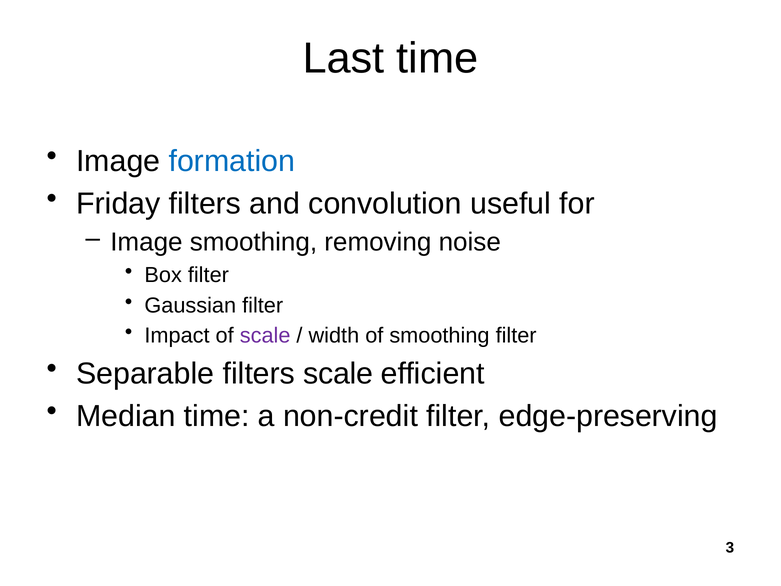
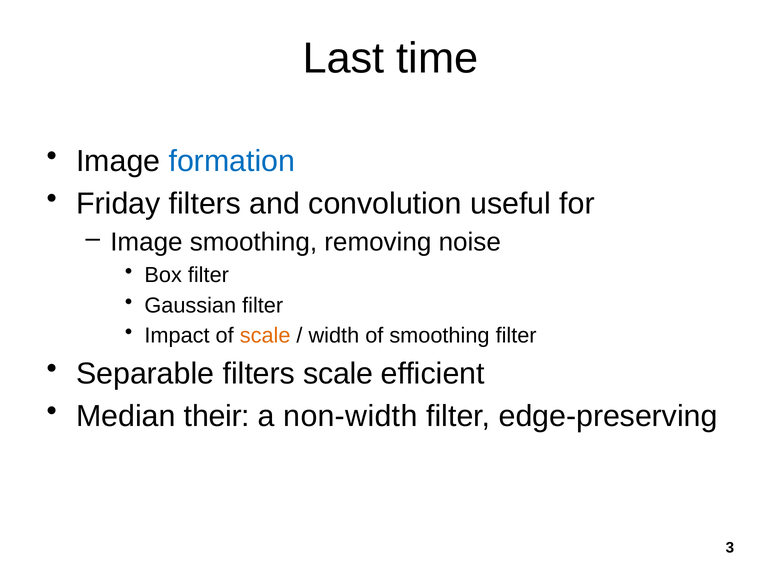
scale at (265, 336) colour: purple -> orange
Median time: time -> their
non-credit: non-credit -> non-width
